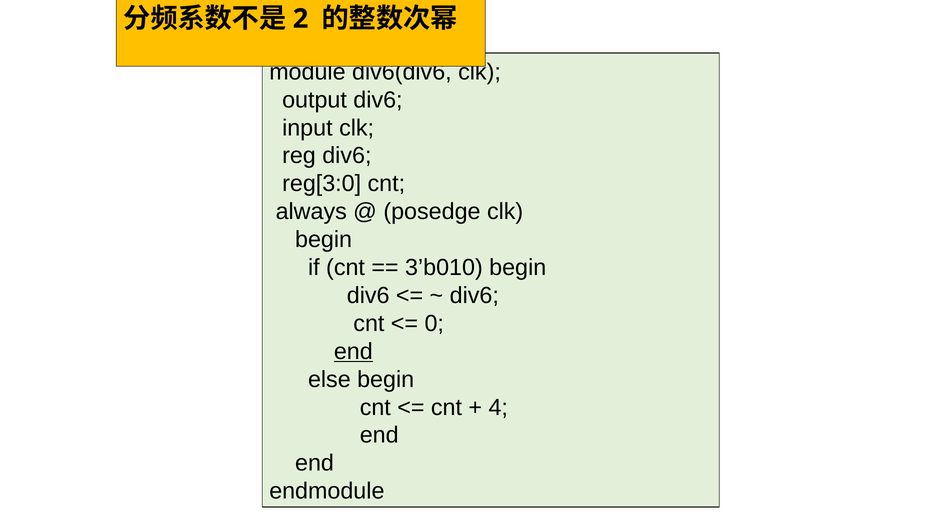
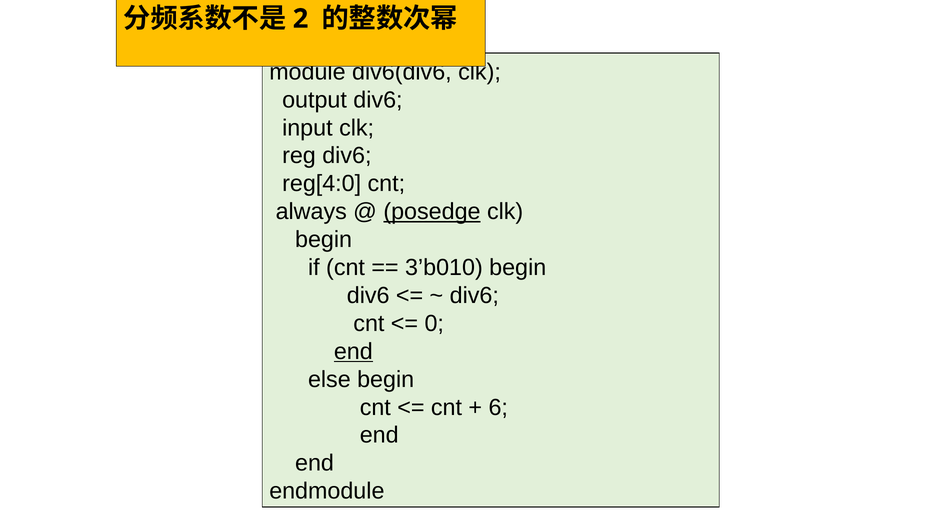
reg[3:0: reg[3:0 -> reg[4:0
posedge underline: none -> present
4: 4 -> 6
